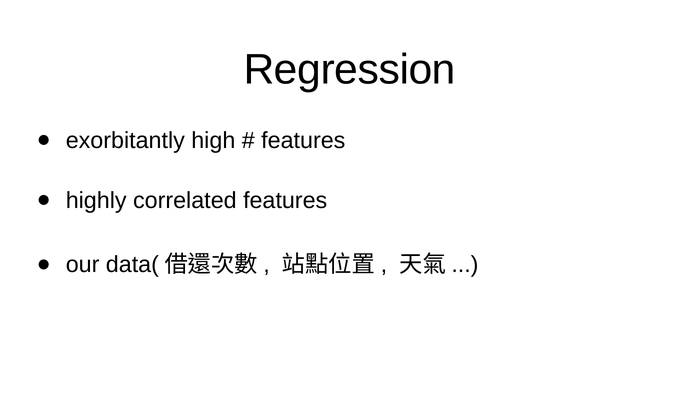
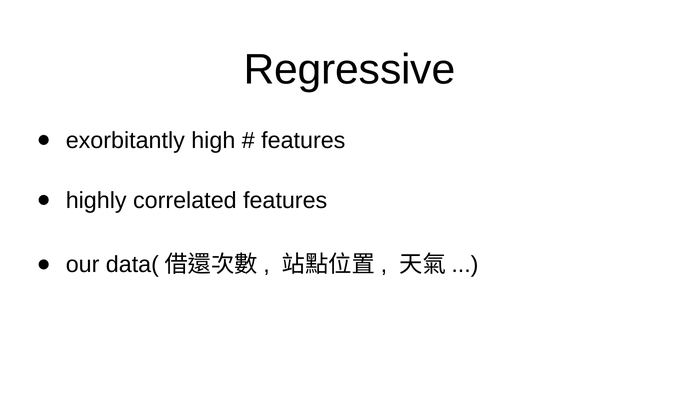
Regression: Regression -> Regressive
